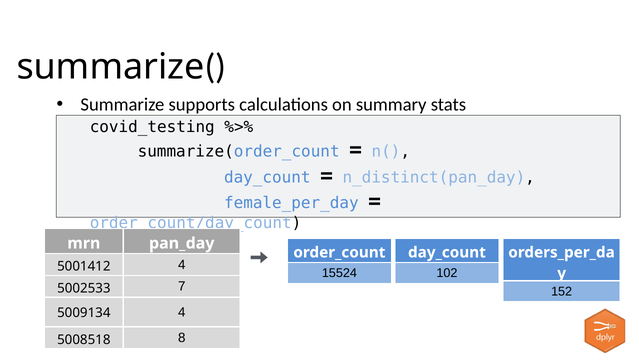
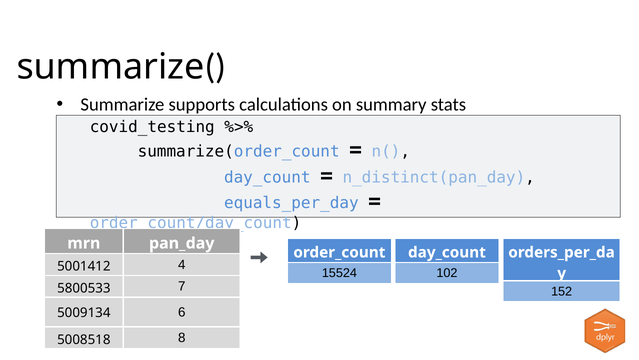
female_per_day: female_per_day -> equals_per_day
5002533: 5002533 -> 5800533
5009134 4: 4 -> 6
